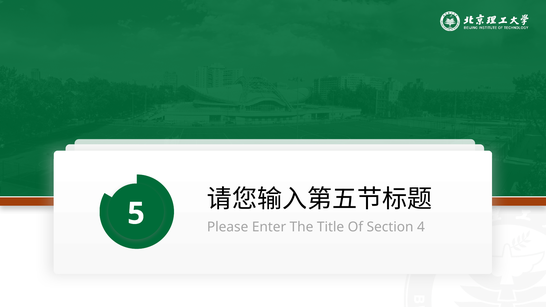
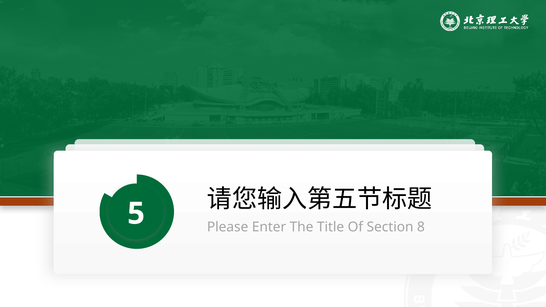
4: 4 -> 8
